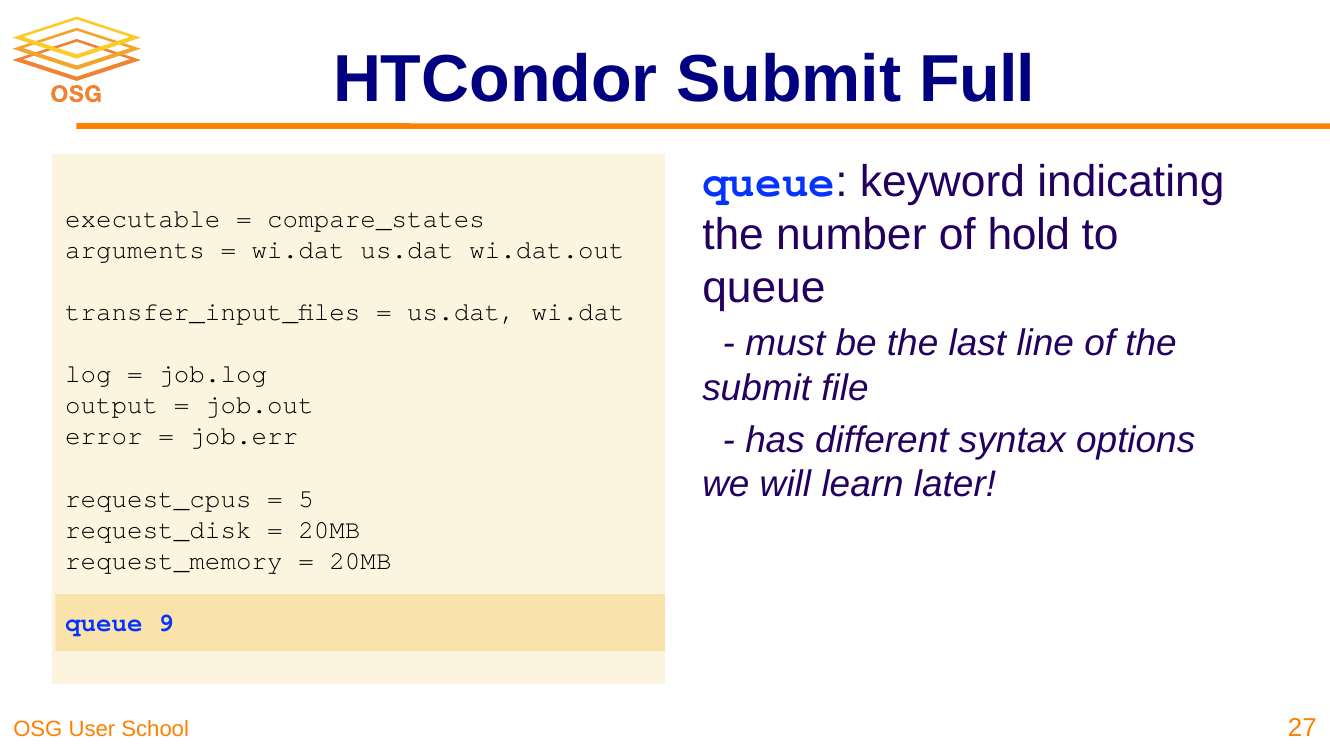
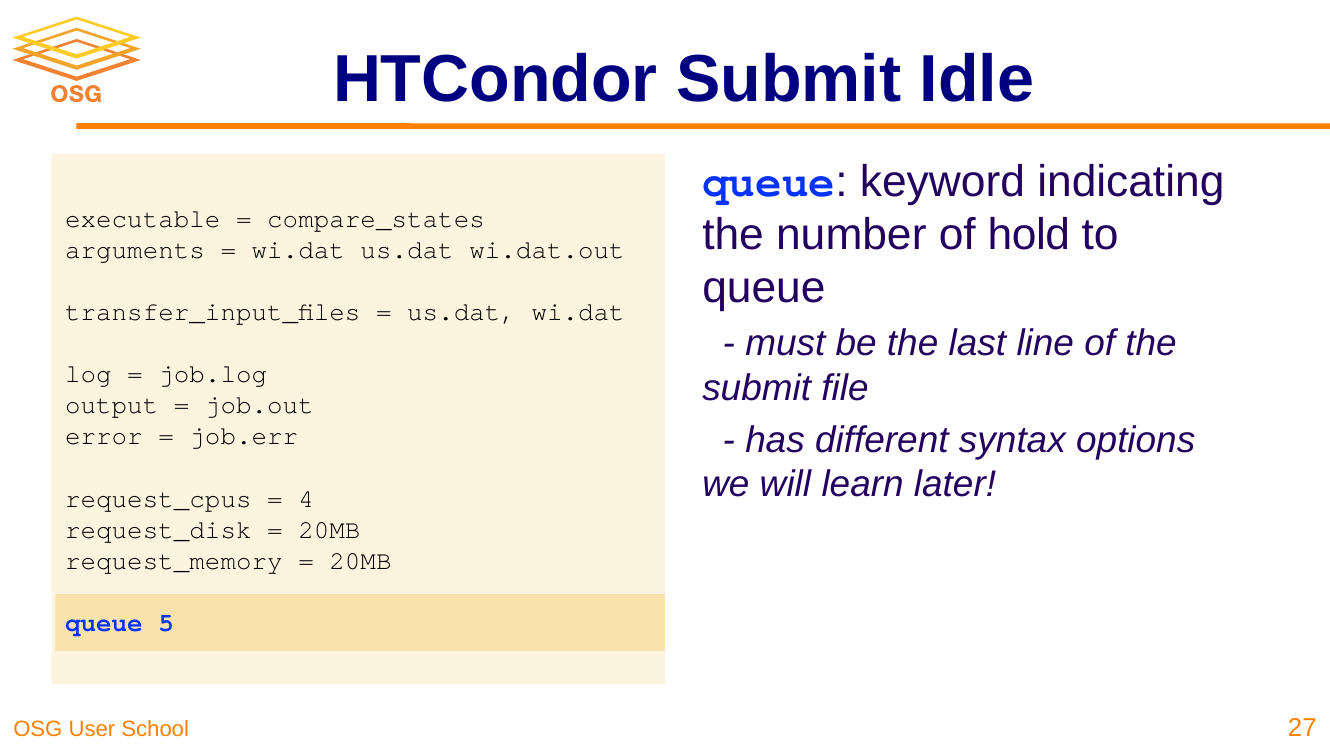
Full: Full -> Idle
5: 5 -> 4
9: 9 -> 5
